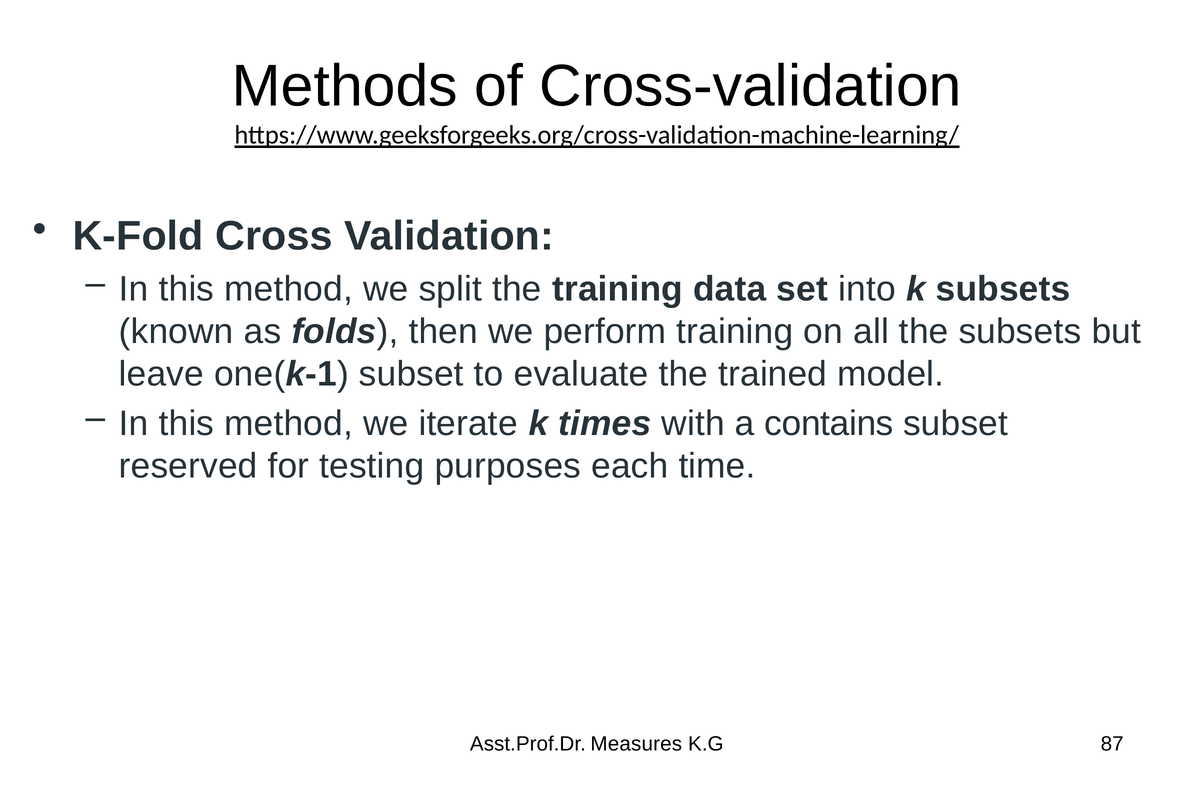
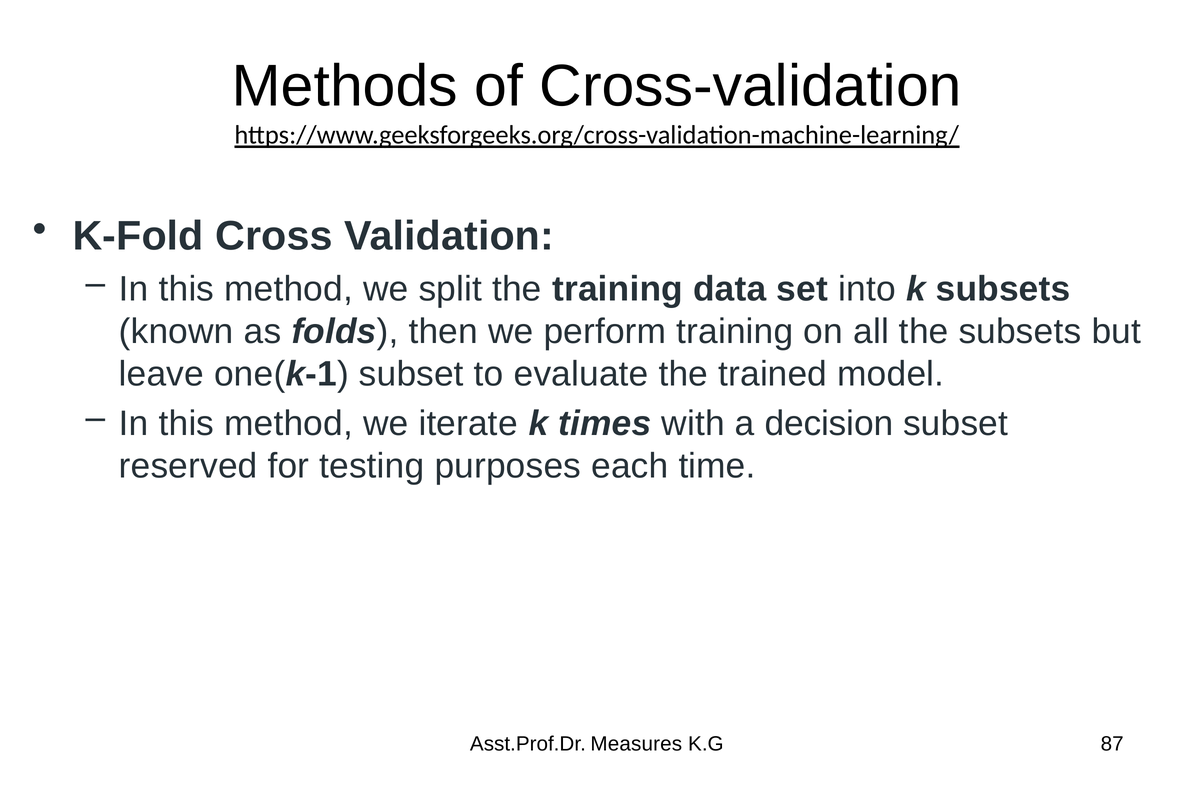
contains: contains -> decision
